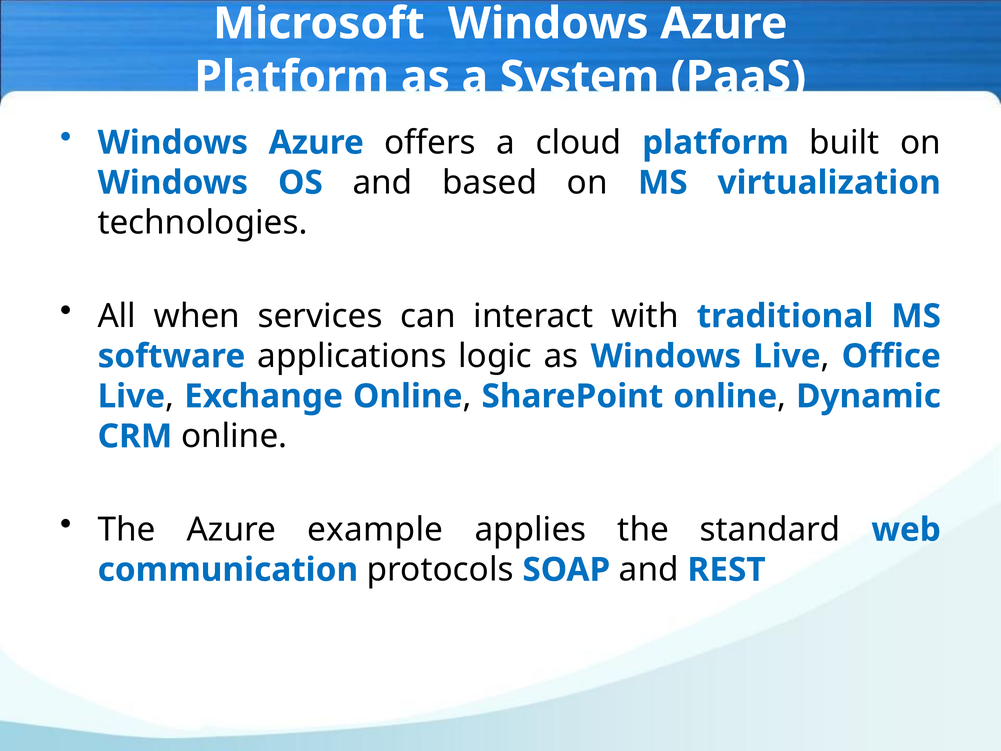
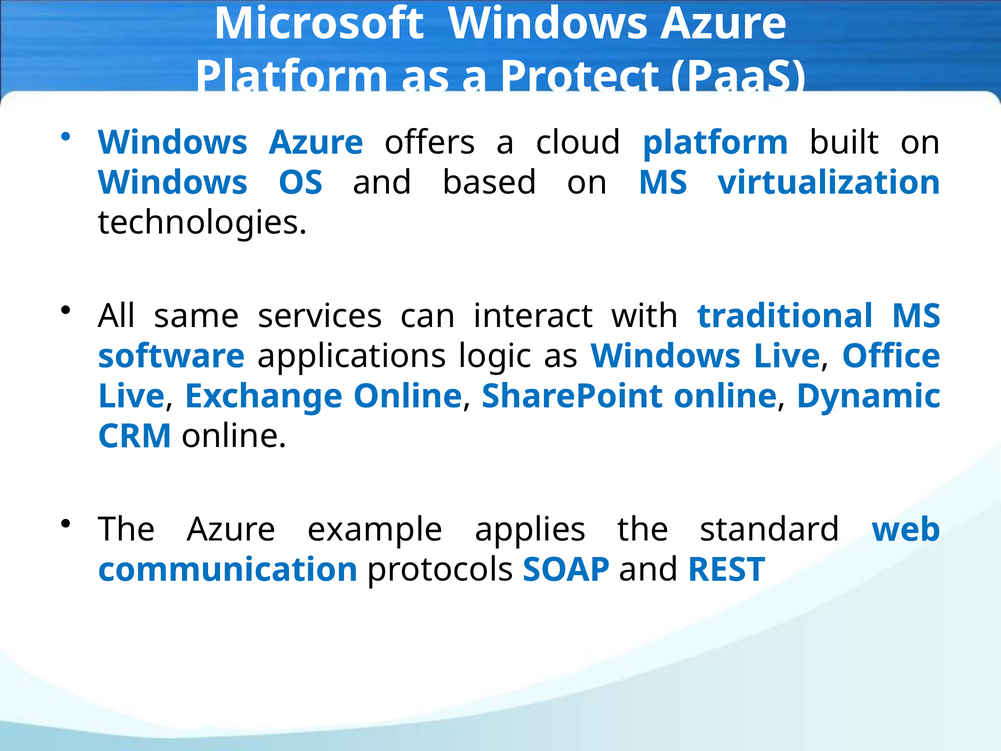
System: System -> Protect
when: when -> same
